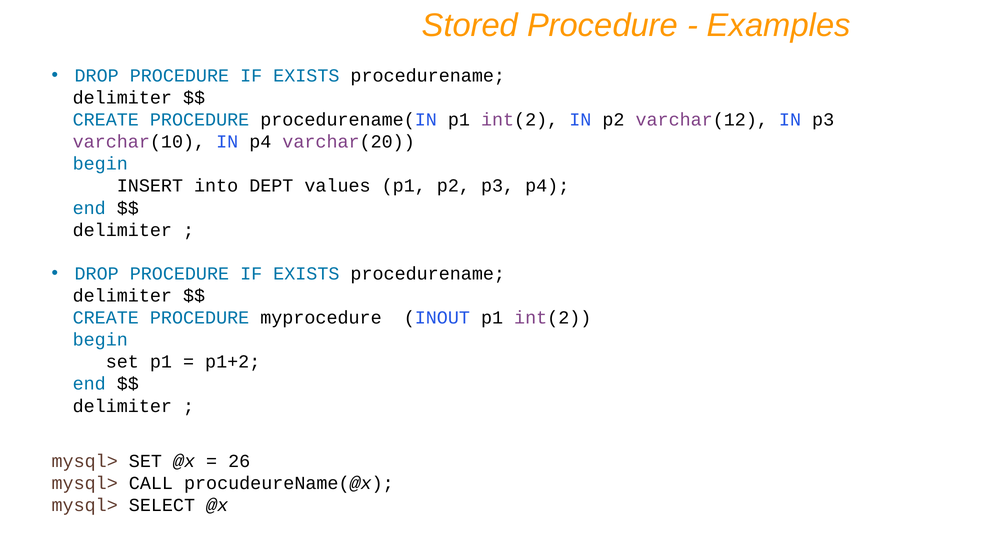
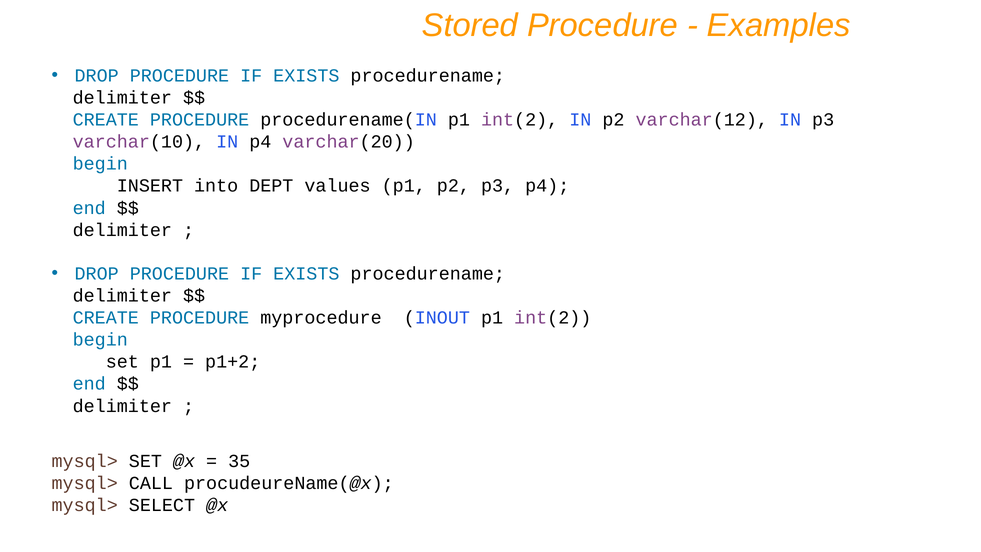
26: 26 -> 35
